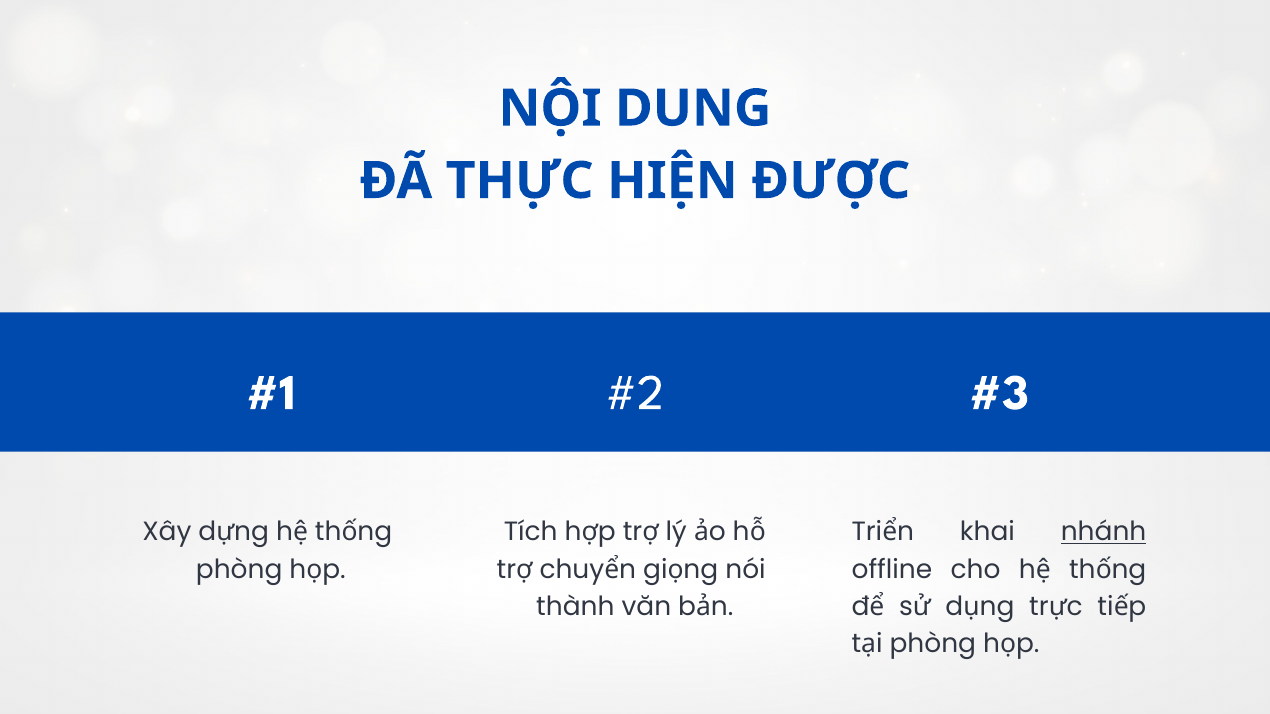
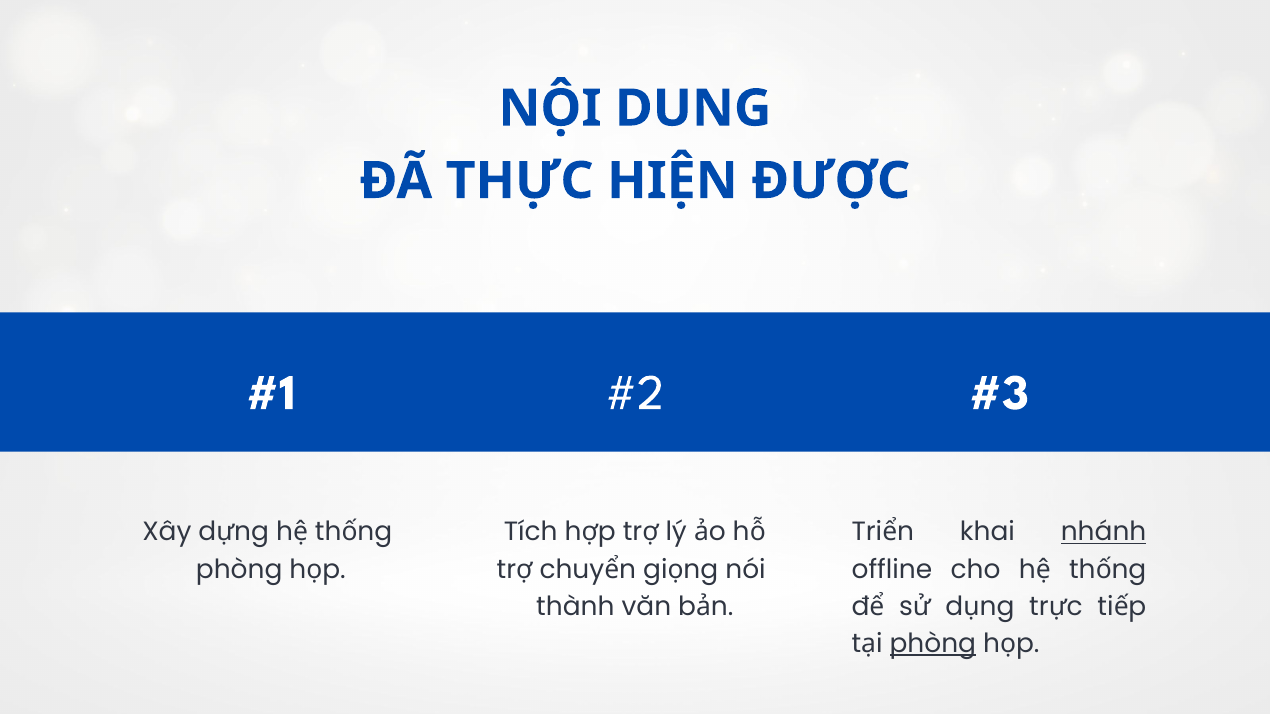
phòng at (933, 644) underline: none -> present
